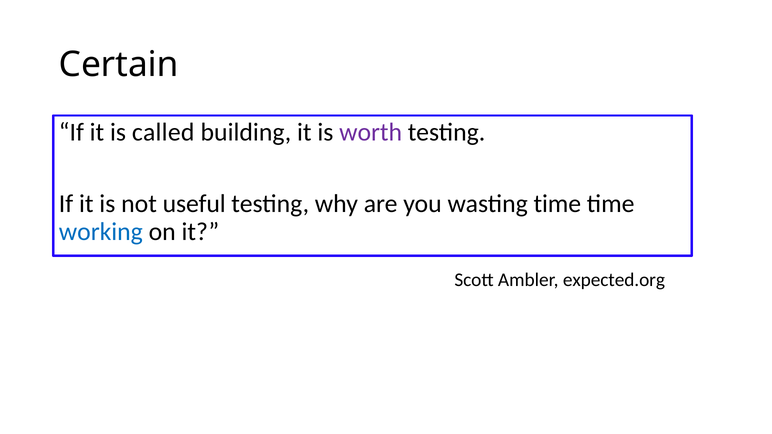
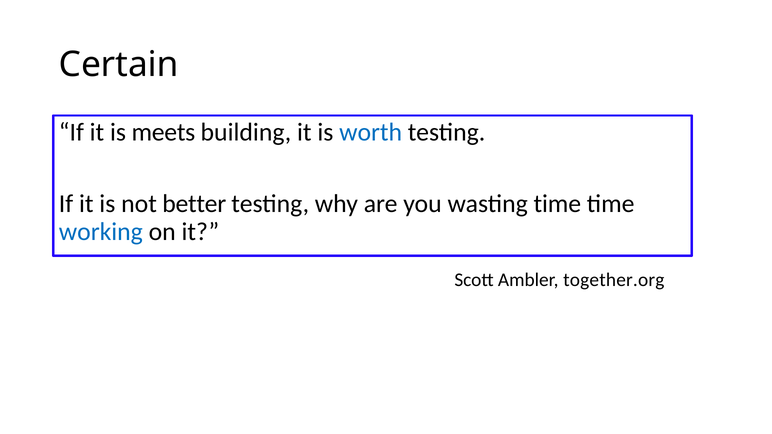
called: called -> meets
worth colour: purple -> blue
useful: useful -> better
expected.org: expected.org -> together.org
